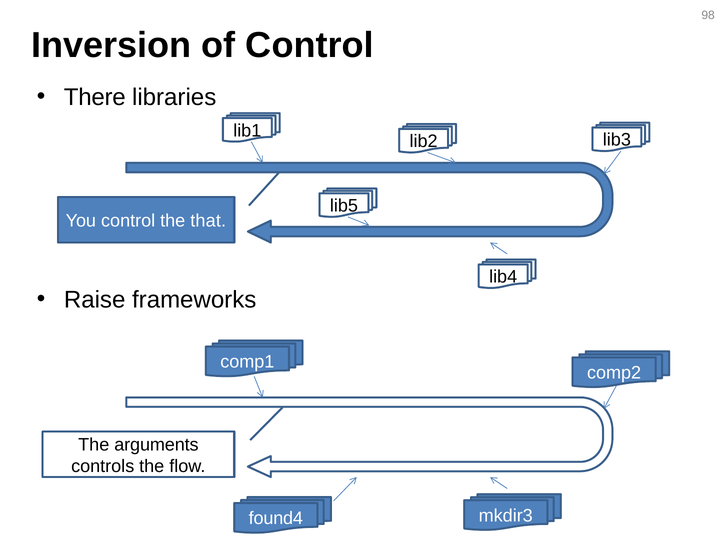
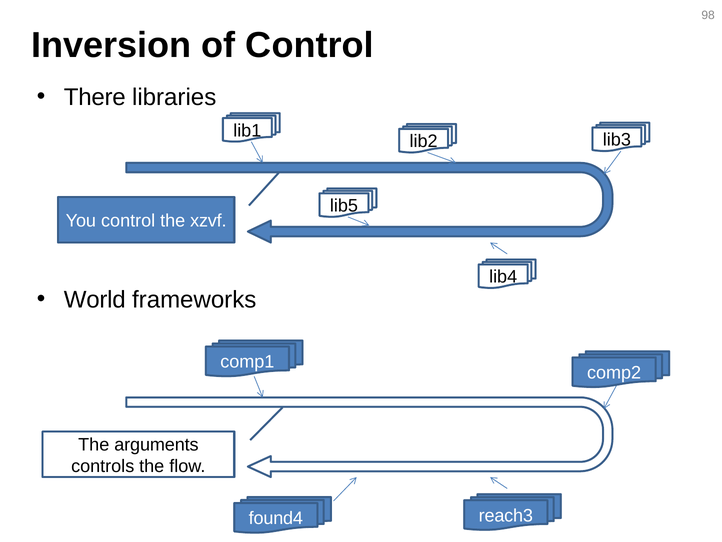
that: that -> xzvf
Raise: Raise -> World
mkdir3: mkdir3 -> reach3
